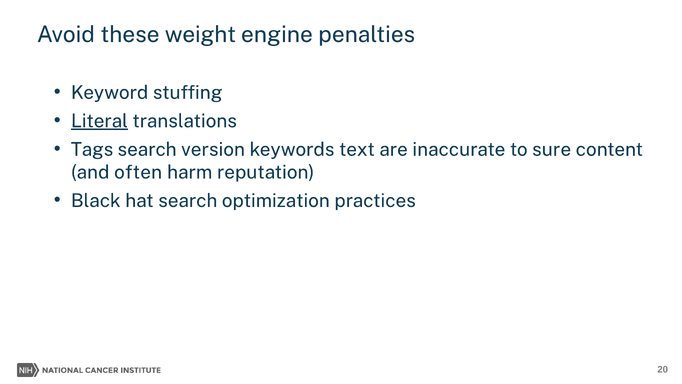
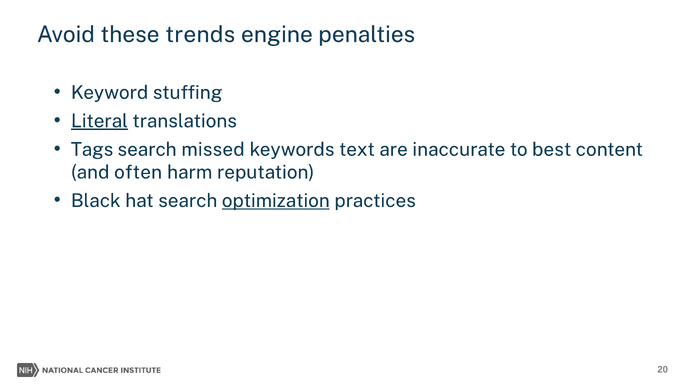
weight: weight -> trends
version: version -> missed
sure: sure -> best
optimization underline: none -> present
